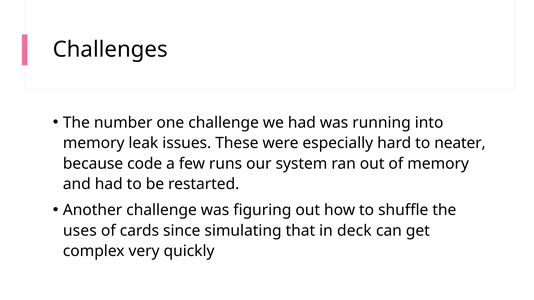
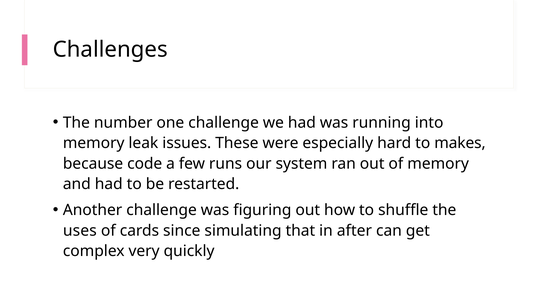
neater: neater -> makes
deck: deck -> after
